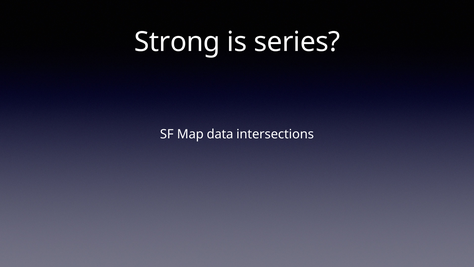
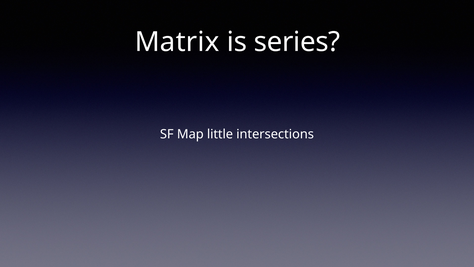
Strong: Strong -> Matrix
data: data -> little
